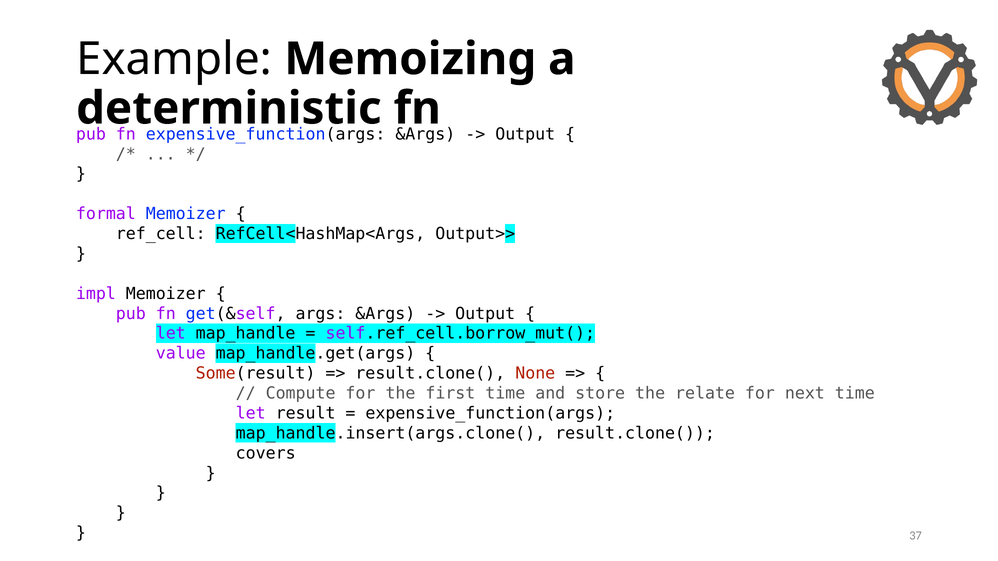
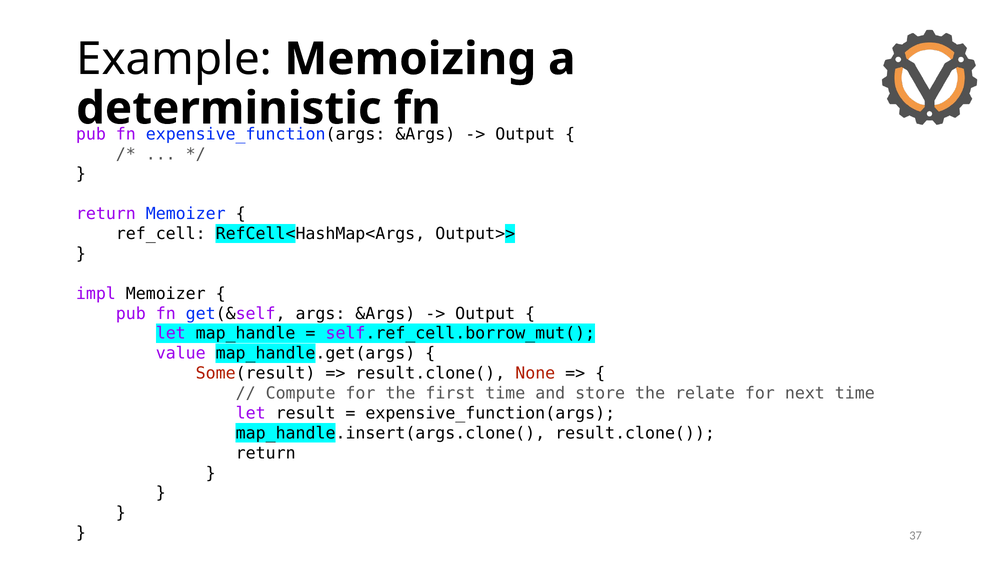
formal at (106, 214): formal -> return
covers at (266, 453): covers -> return
